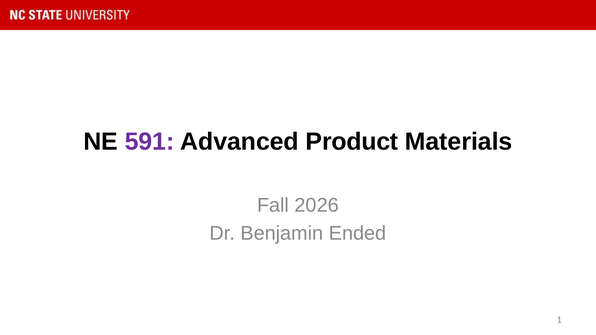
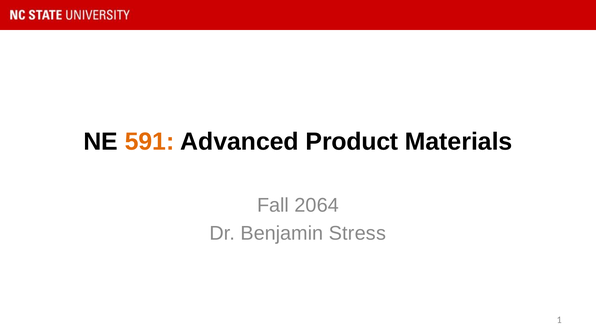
591 colour: purple -> orange
2026: 2026 -> 2064
Ended: Ended -> Stress
